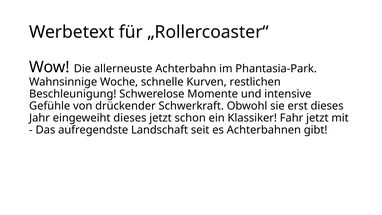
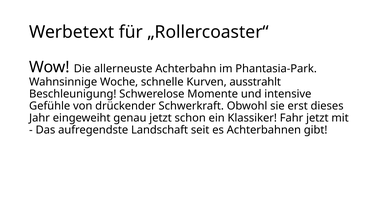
restlichen: restlichen -> ausstrahlt
eingeweiht dieses: dieses -> genau
